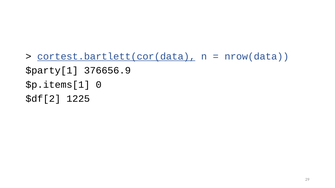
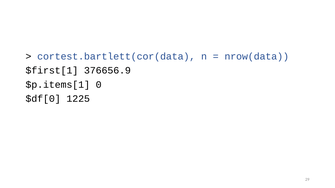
cortest.bartlett(cor(data underline: present -> none
$party[1: $party[1 -> $first[1
$df[2: $df[2 -> $df[0
